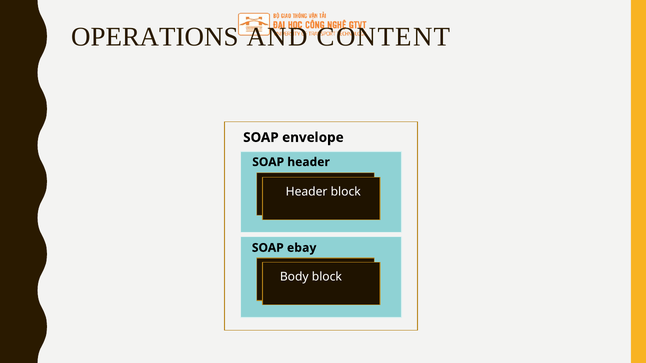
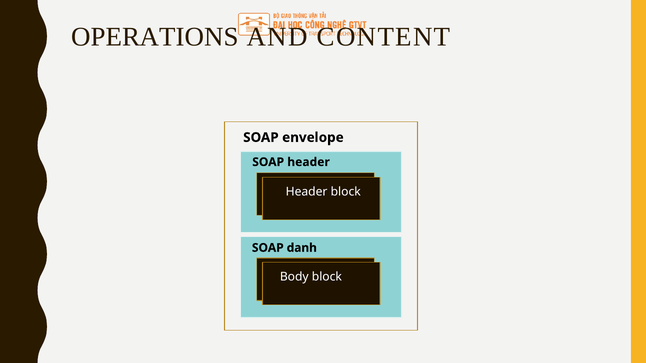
ebay: ebay -> danh
